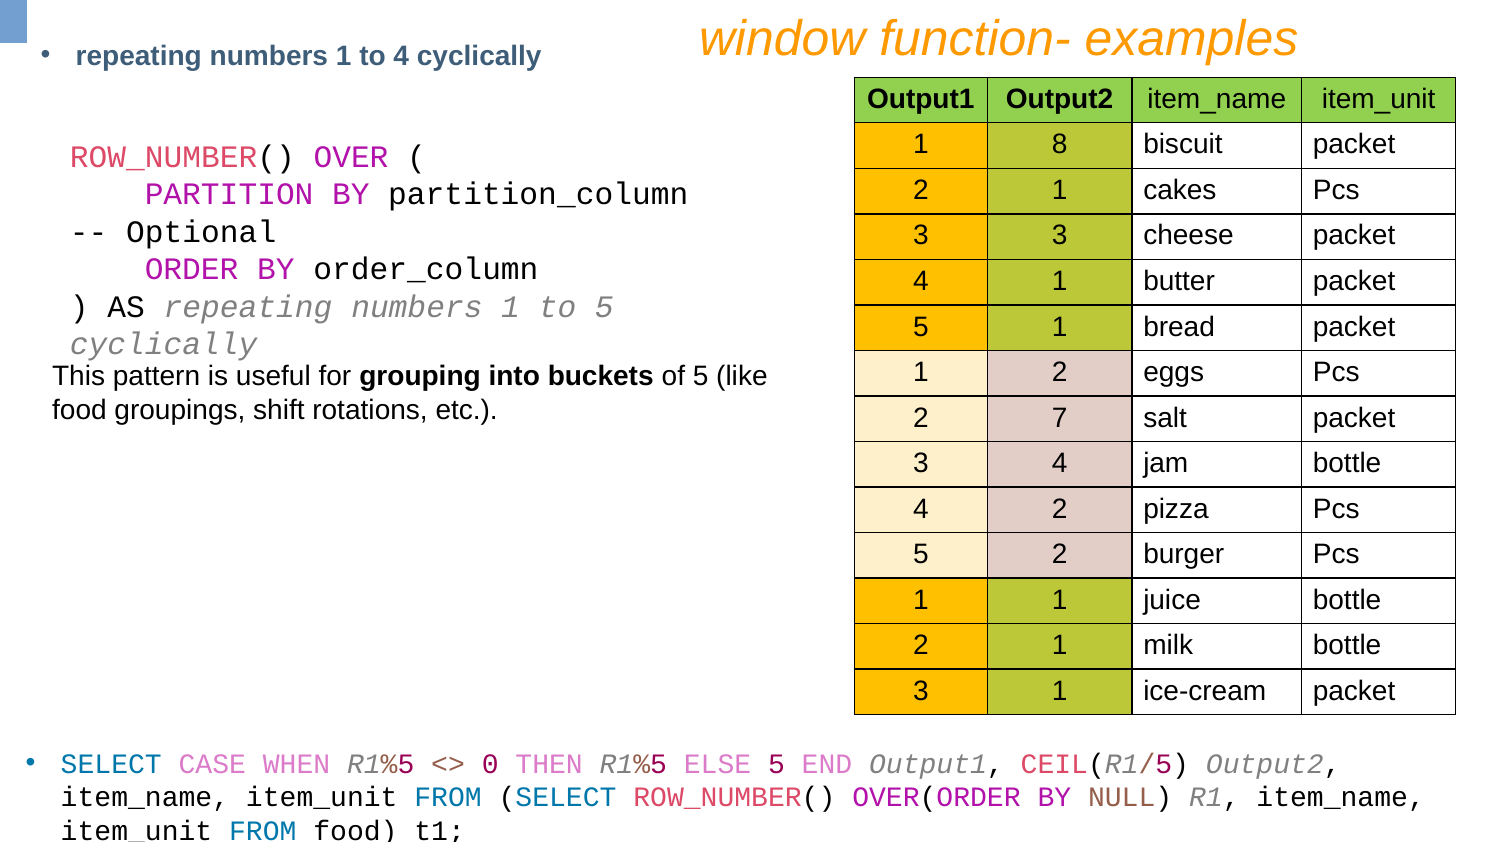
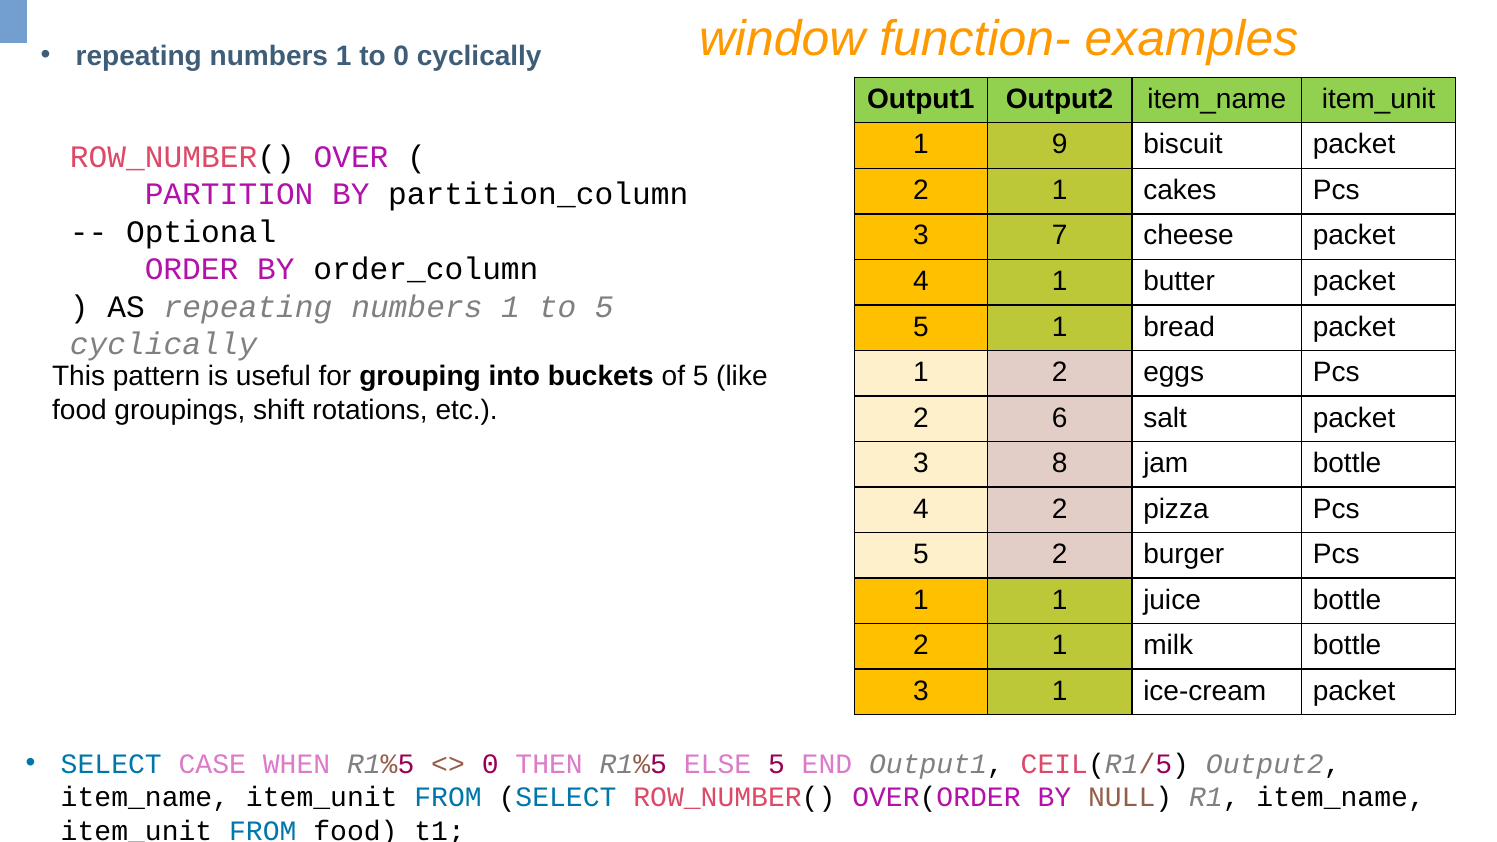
to 4: 4 -> 0
8: 8 -> 9
3 3: 3 -> 7
7: 7 -> 6
3 4: 4 -> 8
